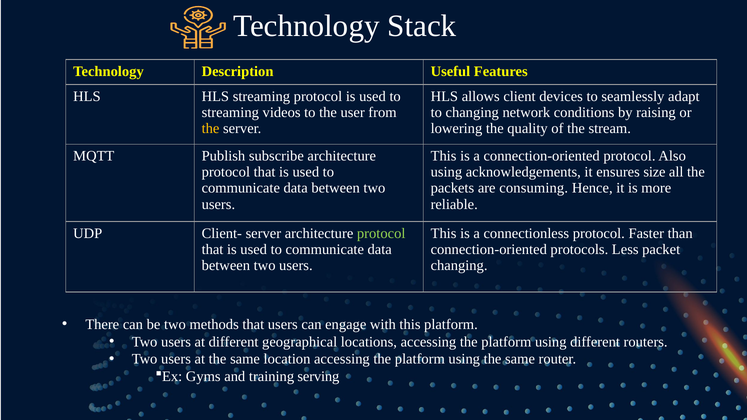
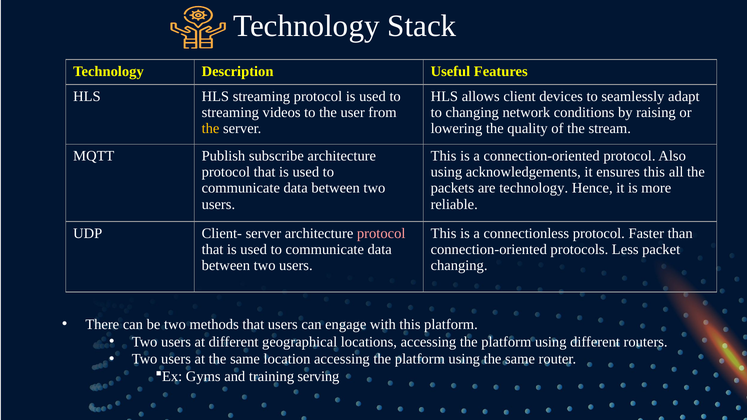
ensures size: size -> this
are consuming: consuming -> technology
protocol at (381, 233) colour: light green -> pink
